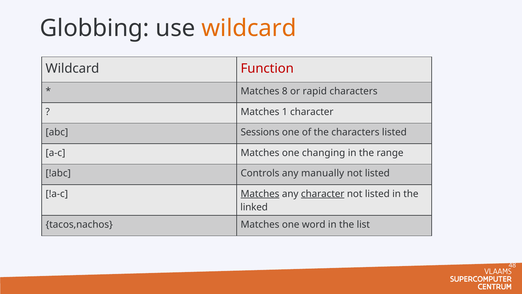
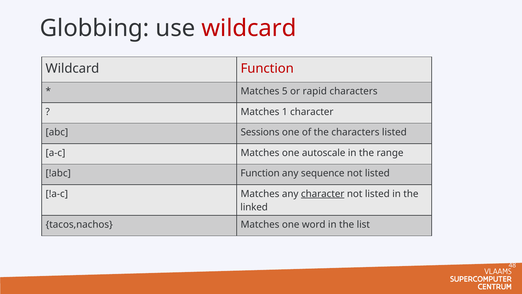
wildcard at (249, 28) colour: orange -> red
8: 8 -> 5
changing: changing -> autoscale
!abc Controls: Controls -> Function
manually: manually -> sequence
Matches at (260, 194) underline: present -> none
